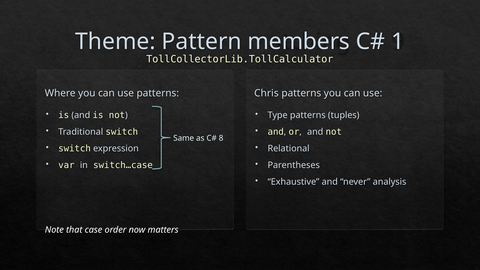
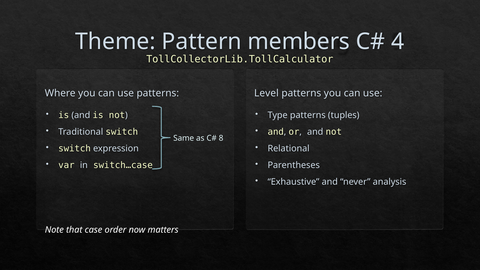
1: 1 -> 4
Chris: Chris -> Level
